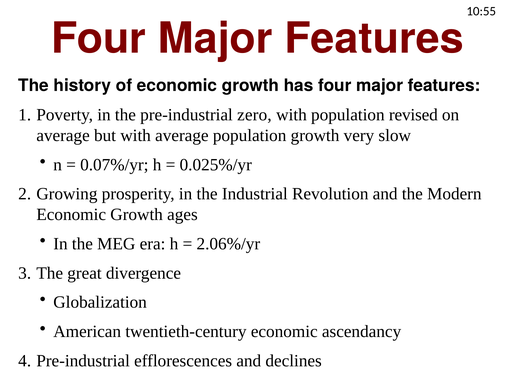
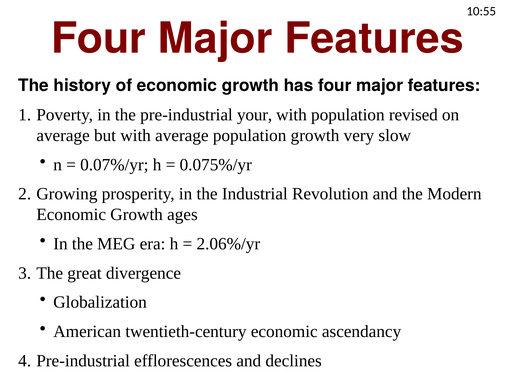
zero: zero -> your
0.025%/yr: 0.025%/yr -> 0.075%/yr
